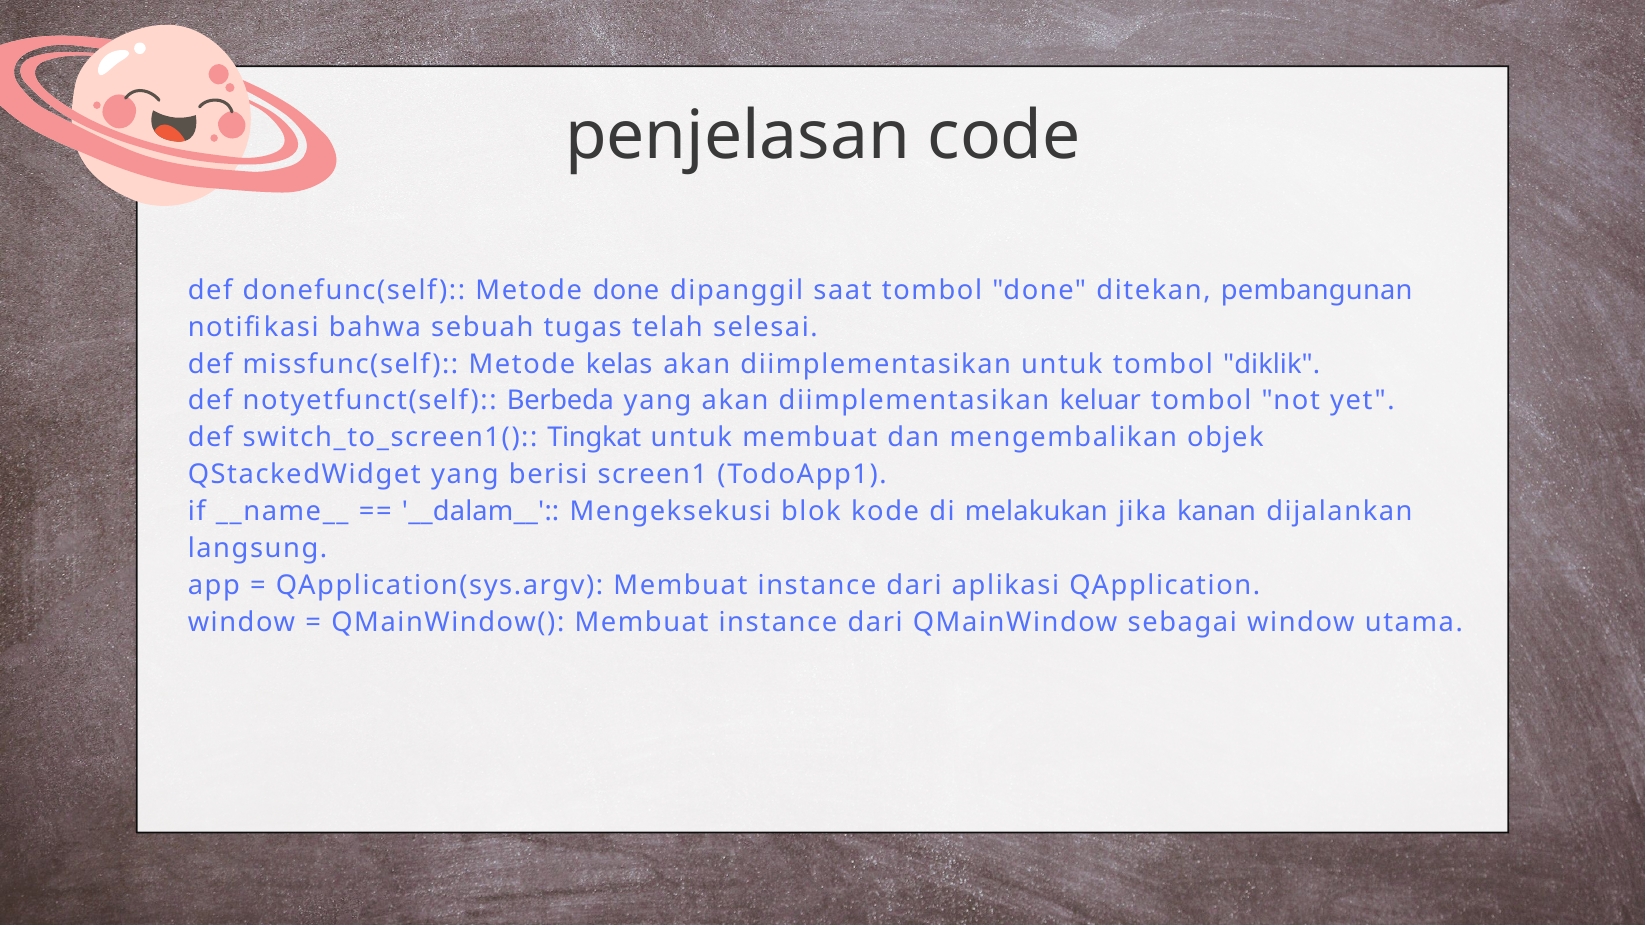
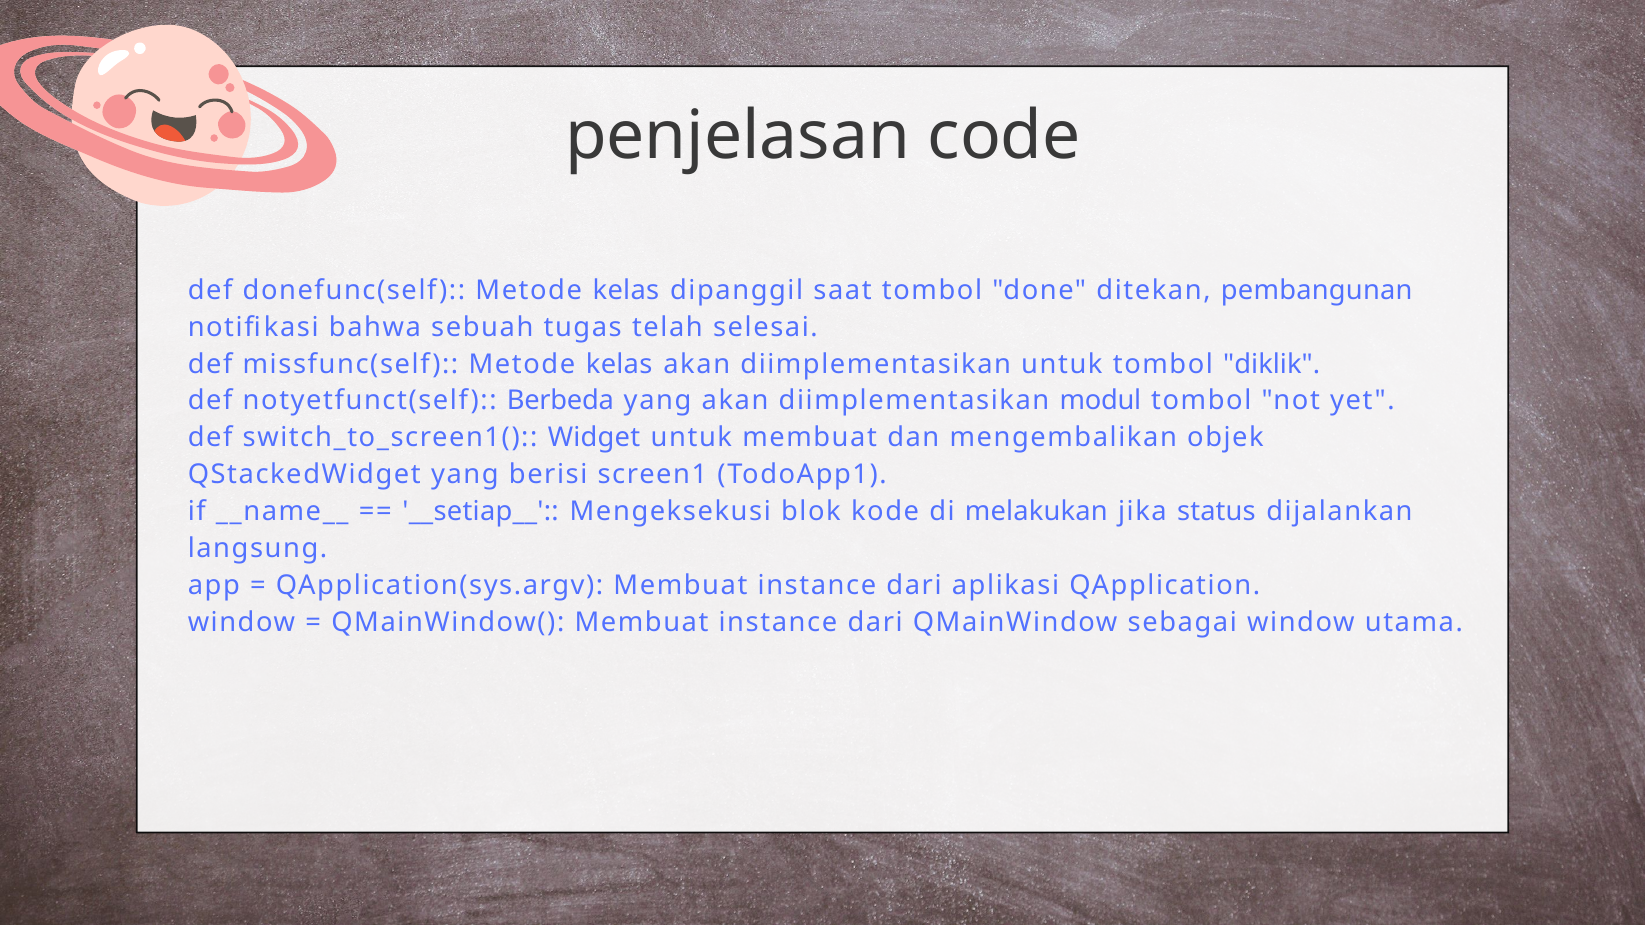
donefunc(self Metode done: done -> kelas
keluar: keluar -> modul
Tingkat: Tingkat -> Widget
__dalam__: __dalam__ -> __setiap__
kanan: kanan -> status
